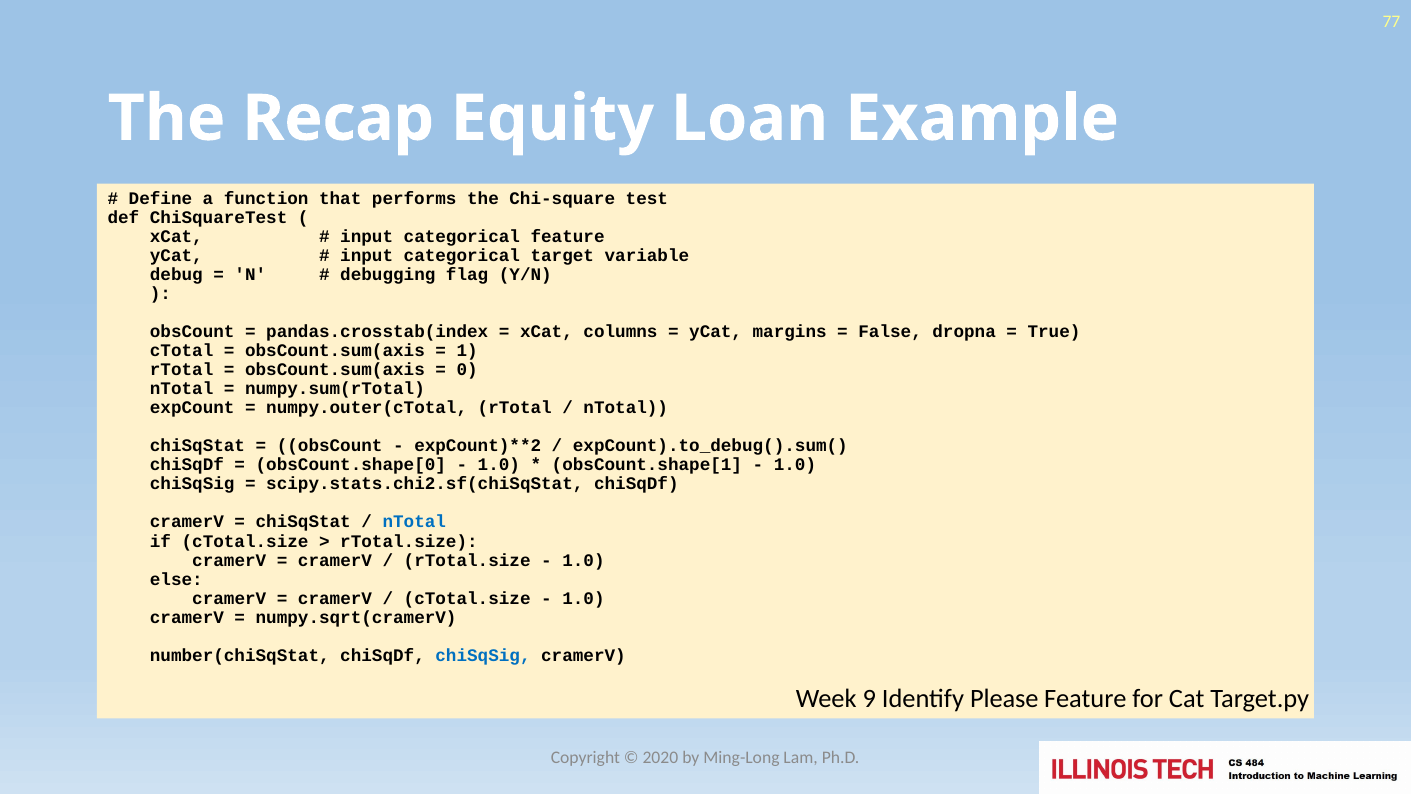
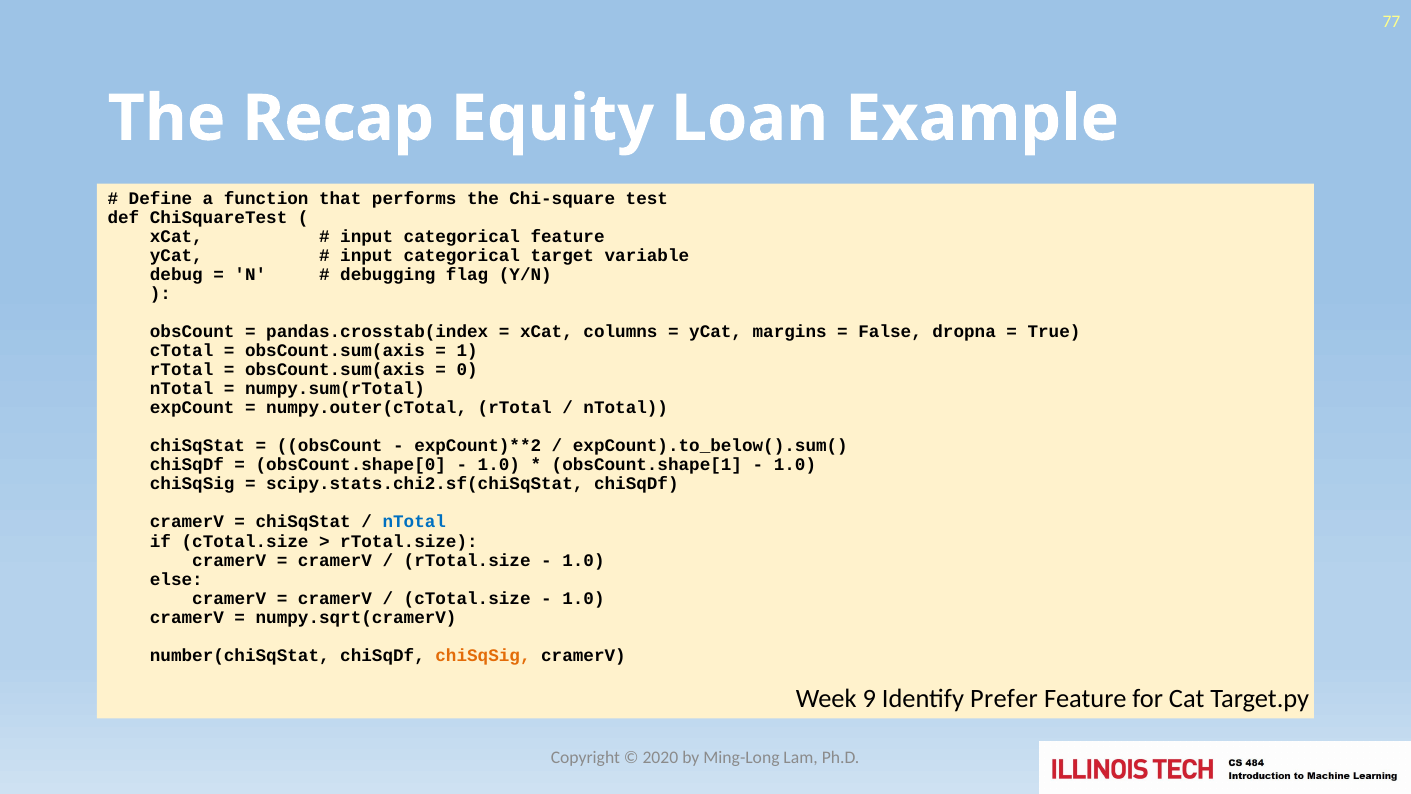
expCount).to_debug().sum(: expCount).to_debug().sum( -> expCount).to_below().sum(
chiSqSig at (483, 655) colour: blue -> orange
Please: Please -> Prefer
